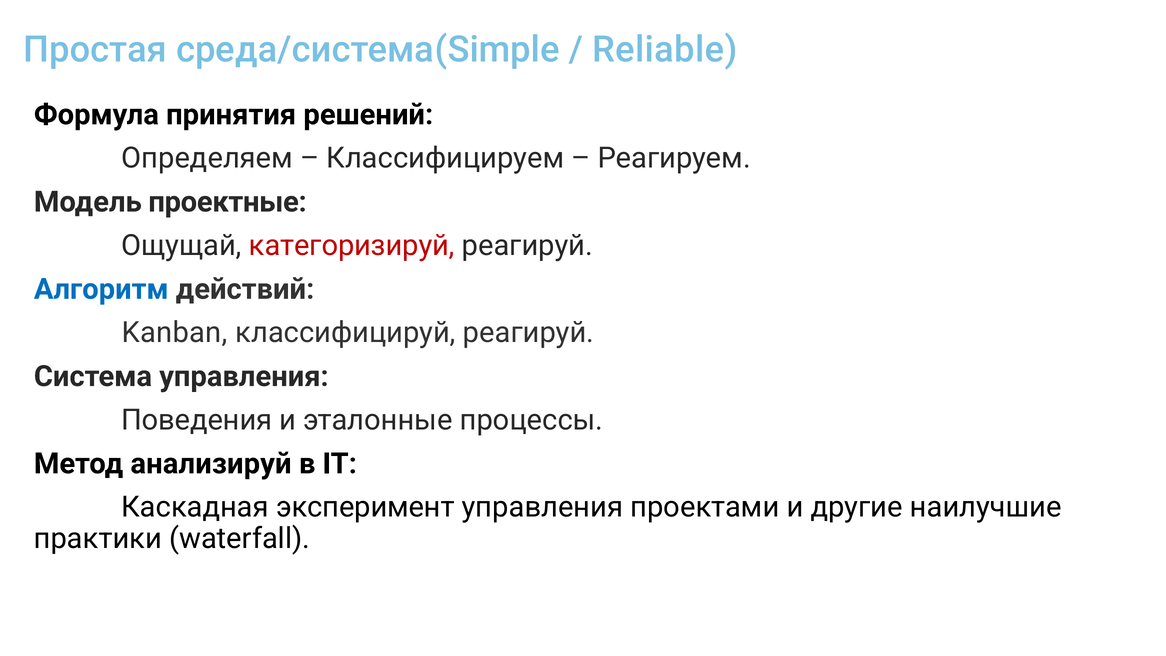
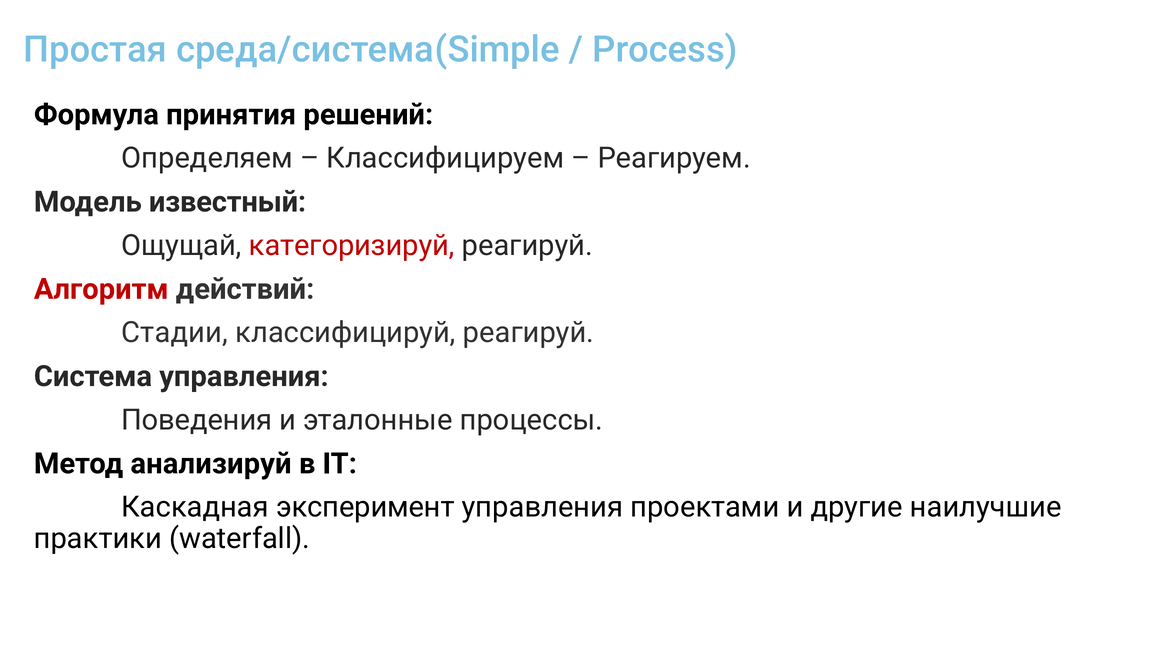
Reliable: Reliable -> Process
проектные: проектные -> известный
Алгоритм colour: blue -> red
Kanban: Kanban -> Стадии
